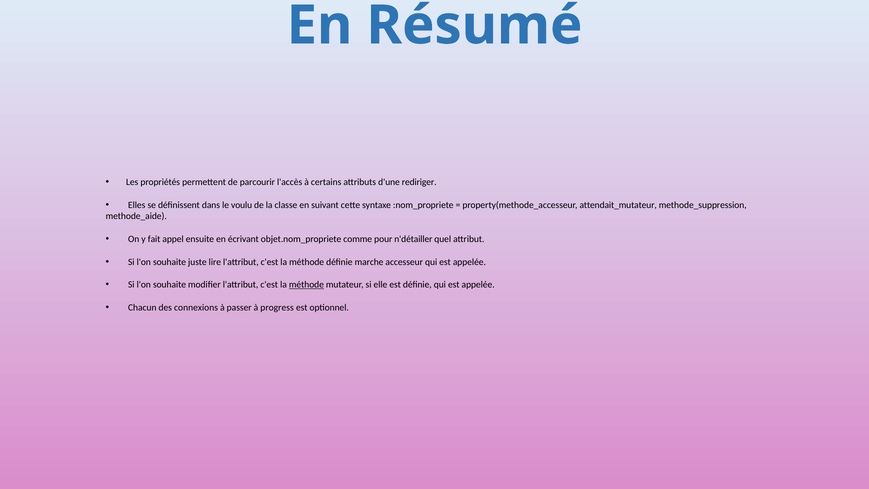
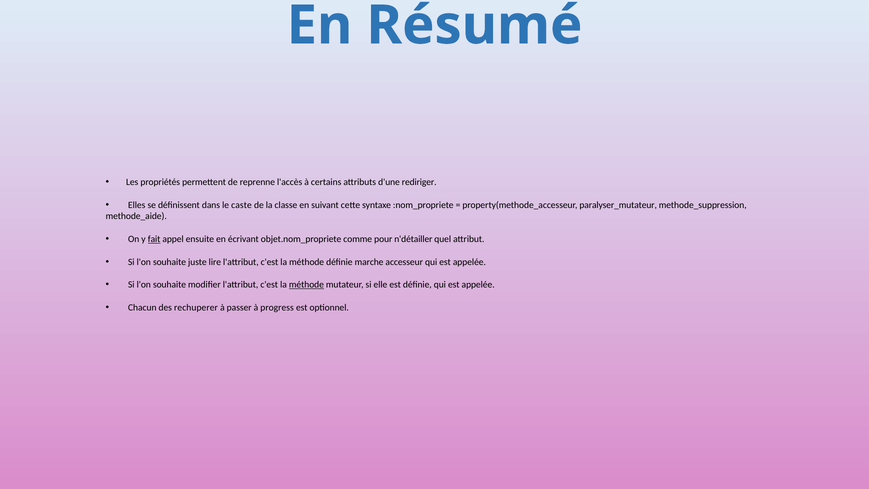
parcourir: parcourir -> reprenne
voulu: voulu -> caste
attendait_mutateur: attendait_mutateur -> paralyser_mutateur
fait underline: none -> present
connexions: connexions -> rechuperer
